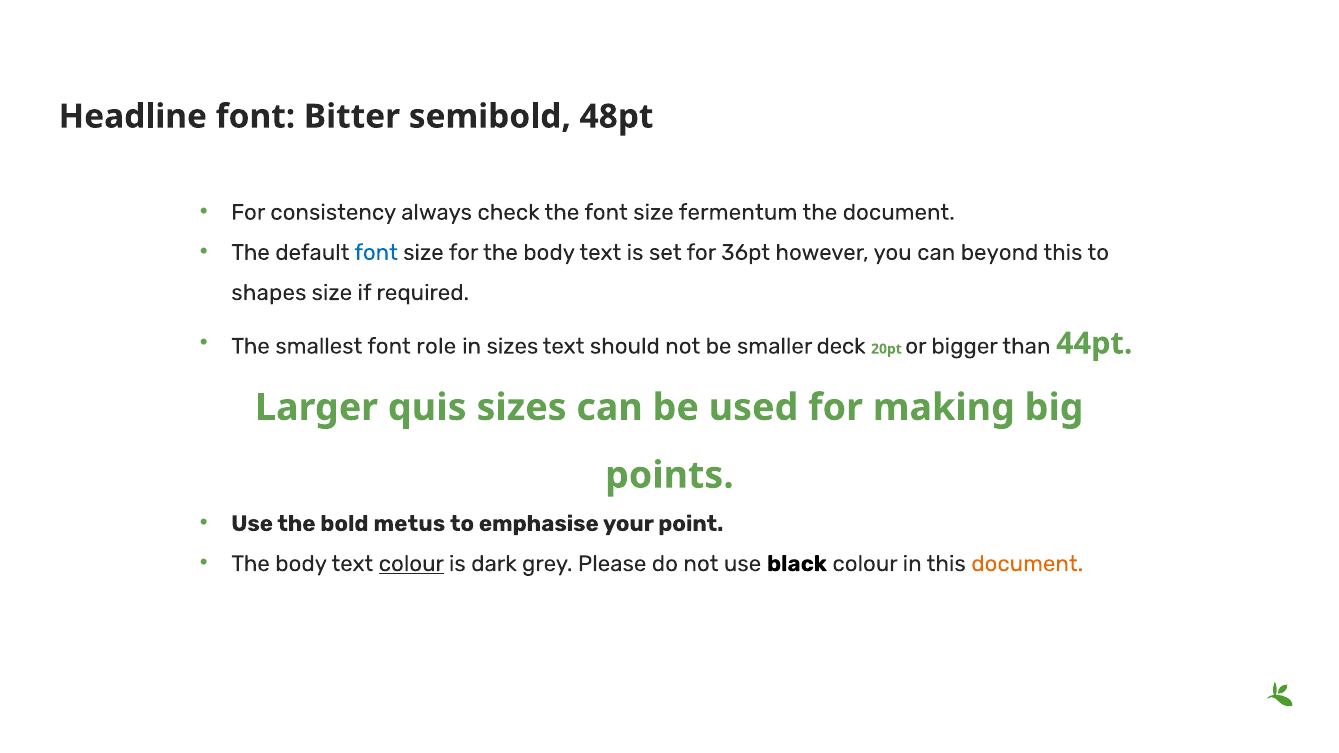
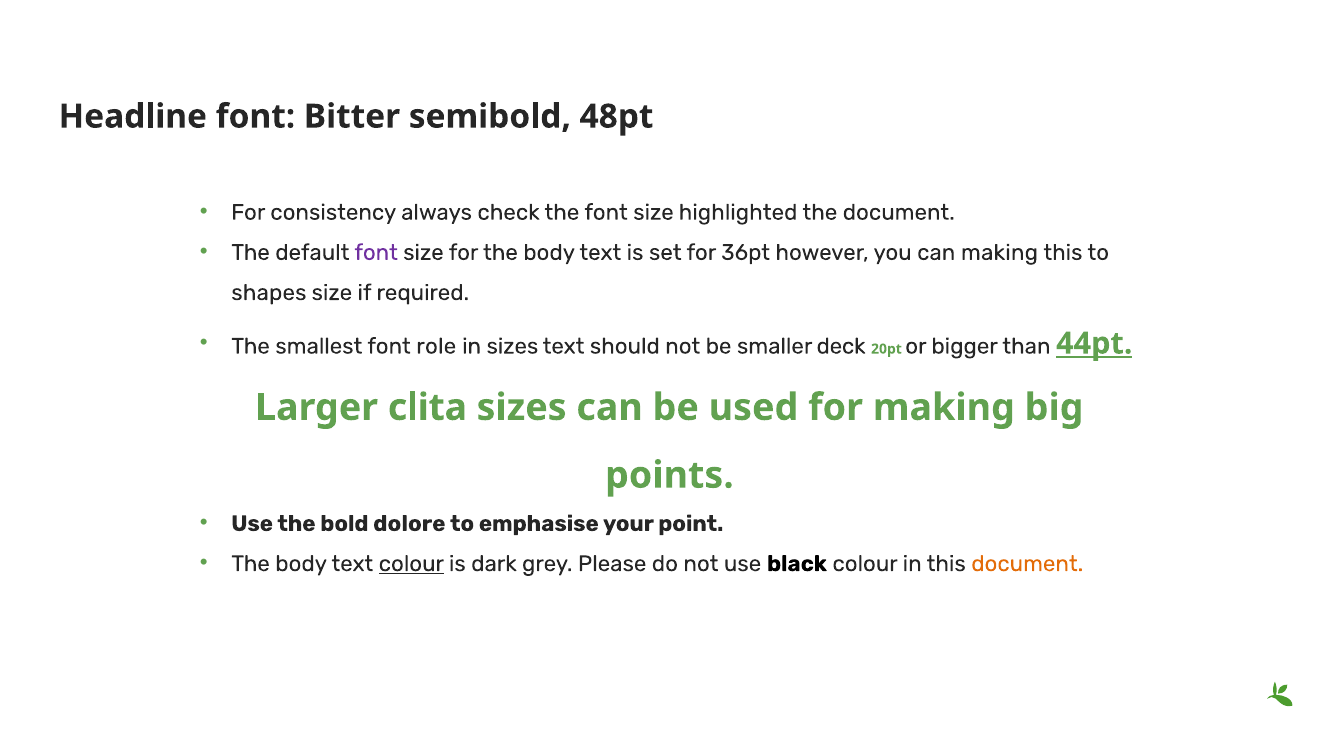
fermentum: fermentum -> highlighted
font at (376, 253) colour: blue -> purple
can beyond: beyond -> making
44pt underline: none -> present
quis: quis -> clita
metus: metus -> dolore
